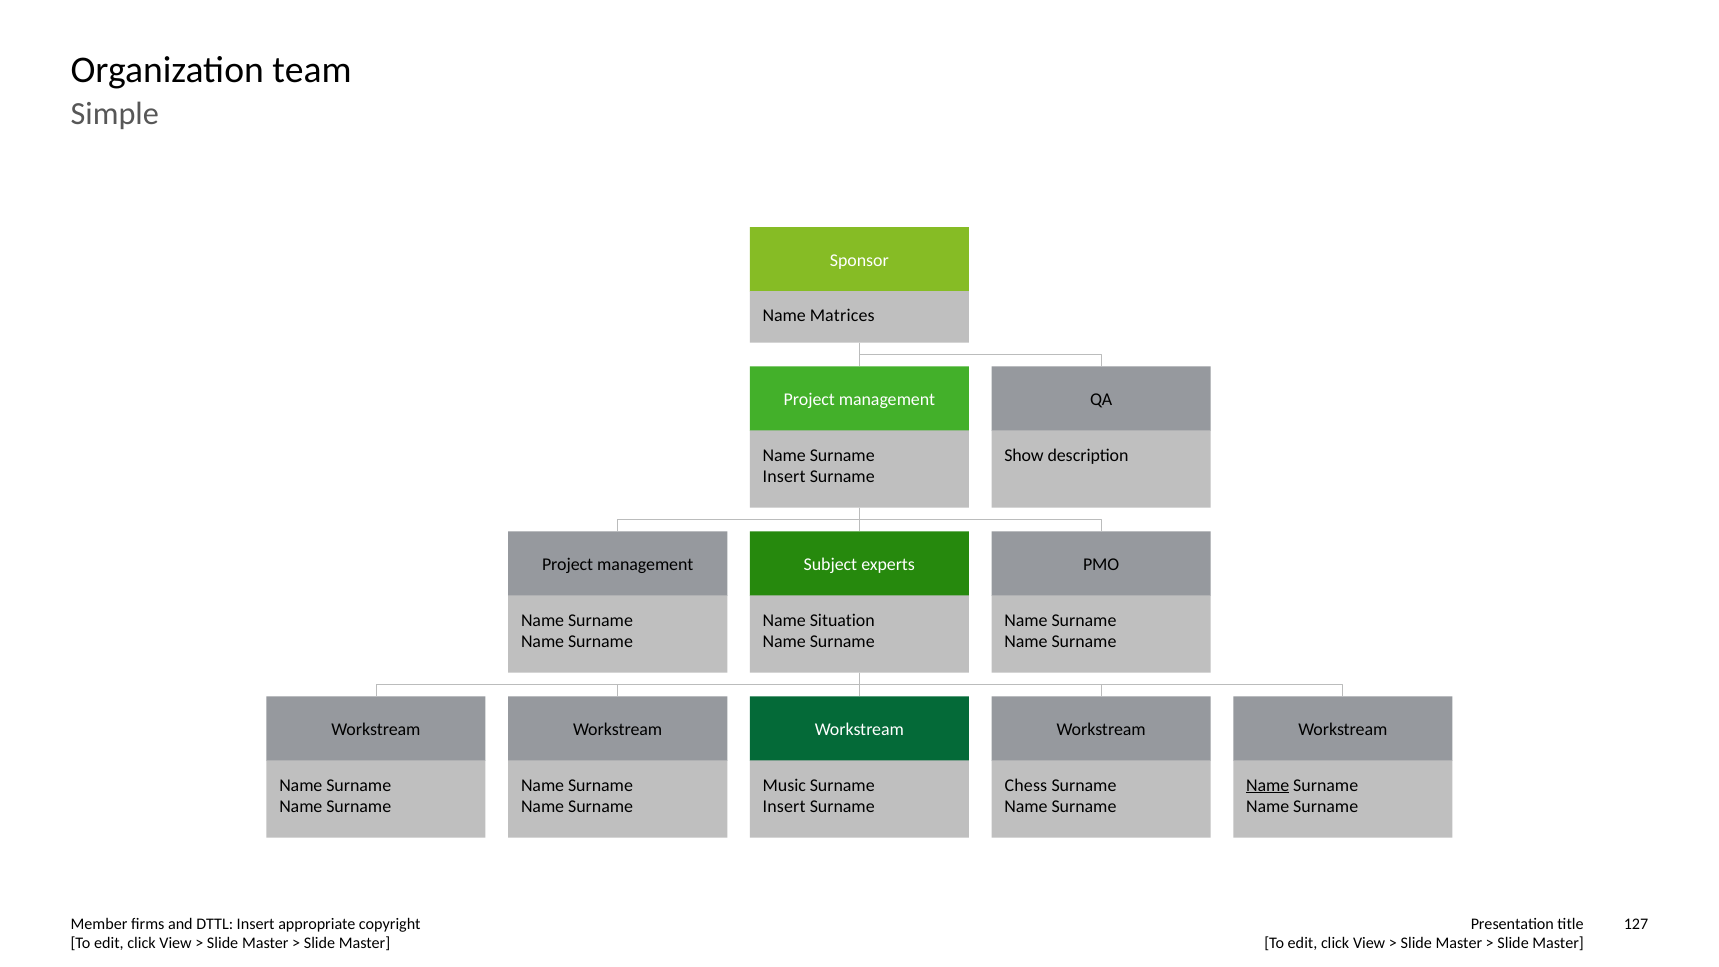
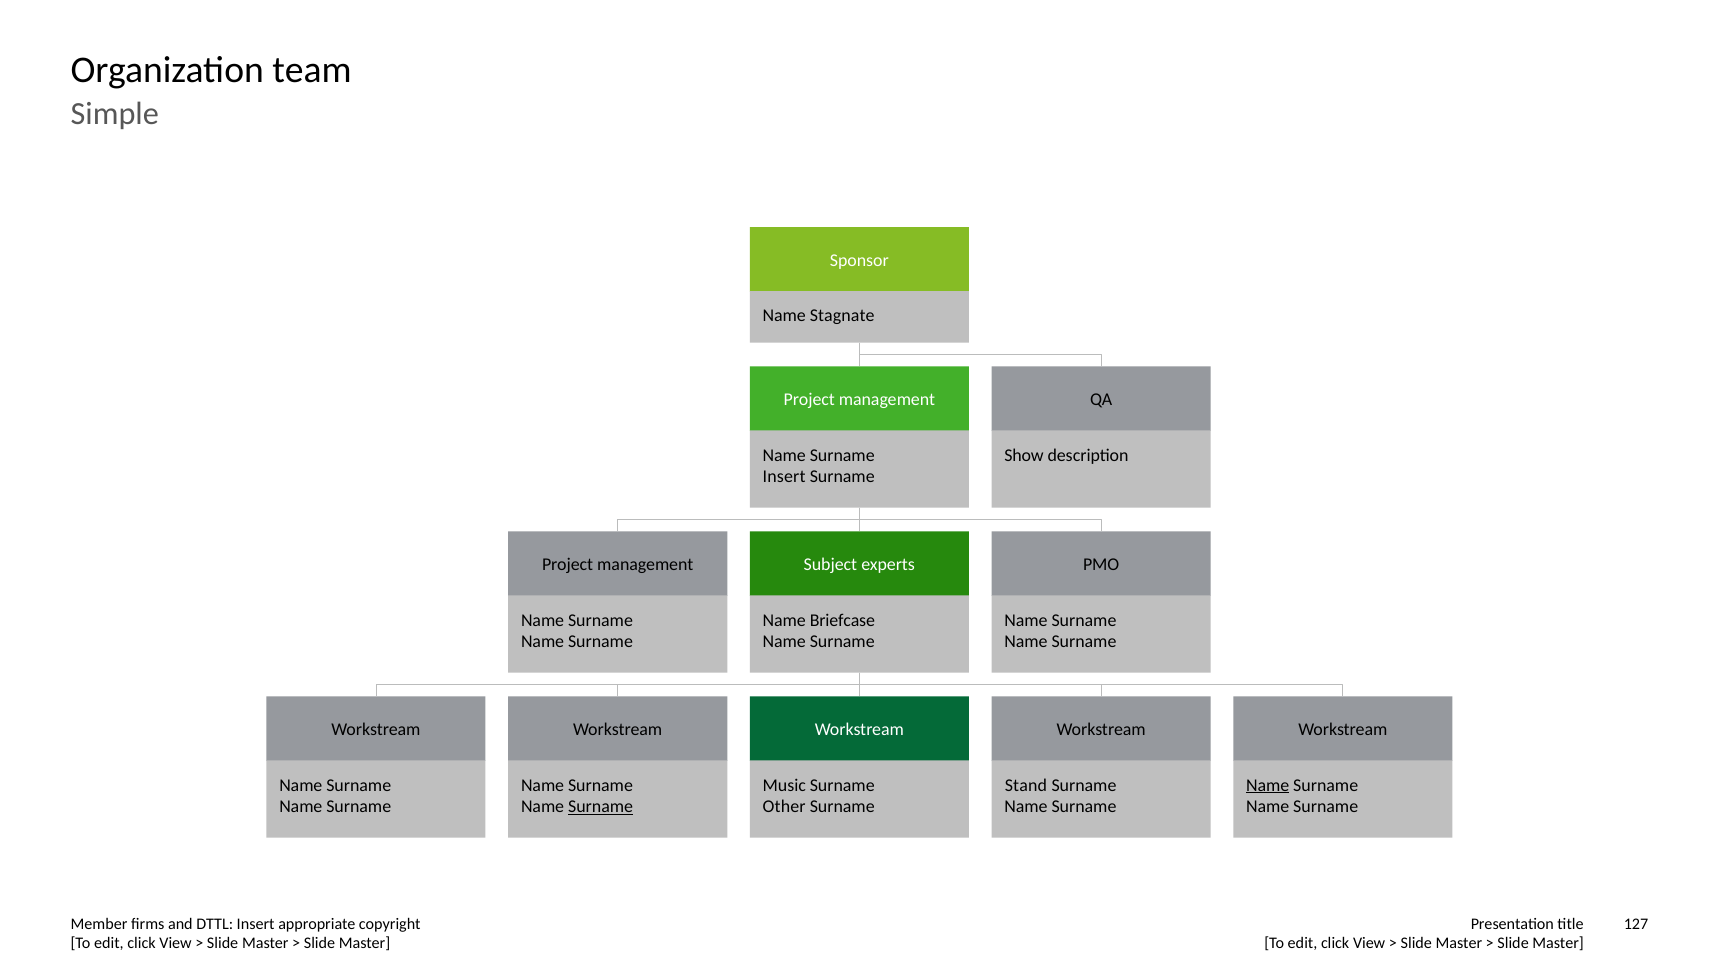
Matrices: Matrices -> Stagnate
Situation: Situation -> Briefcase
Chess: Chess -> Stand
Surname at (601, 807) underline: none -> present
Insert at (784, 807): Insert -> Other
